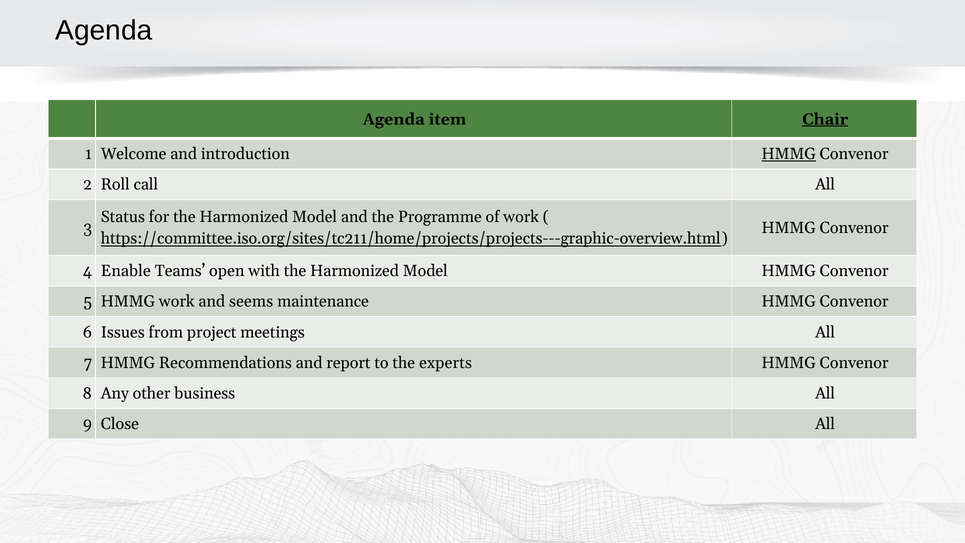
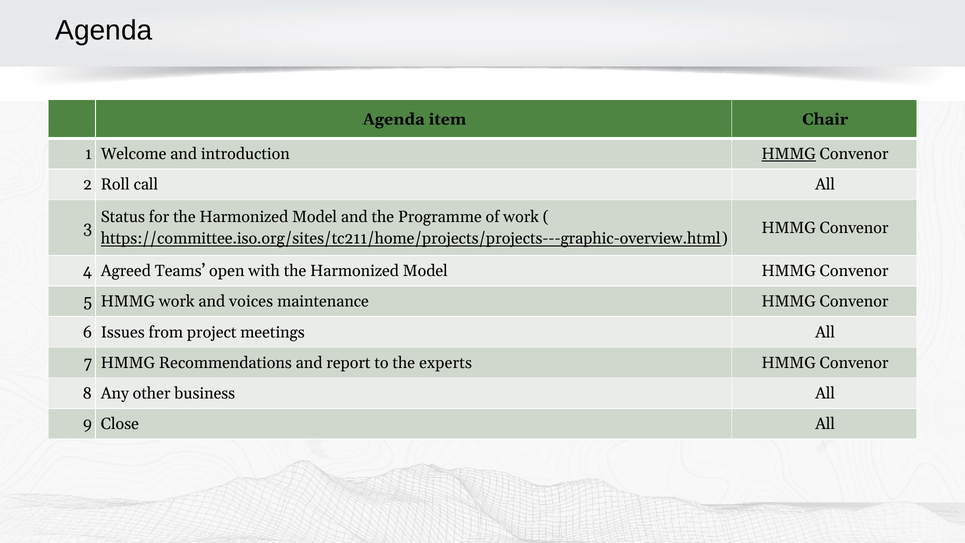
Chair underline: present -> none
Enable: Enable -> Agreed
seems: seems -> voices
